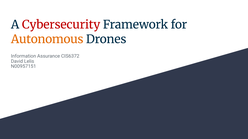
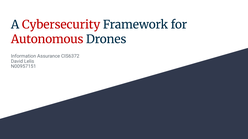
Autonomous colour: orange -> red
